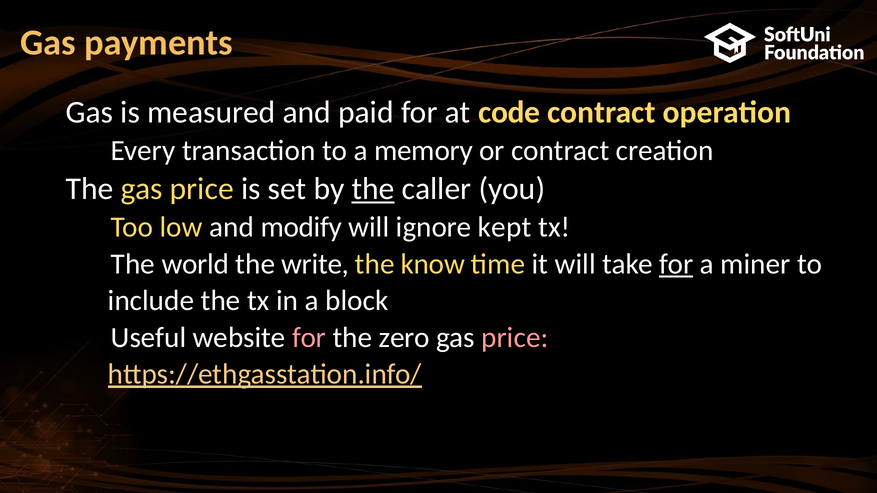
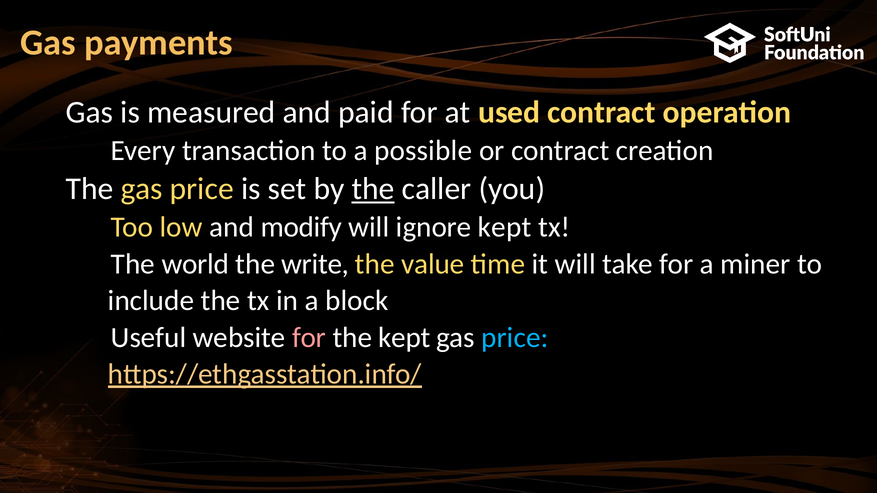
code: code -> used
memory: memory -> possible
know: know -> value
for at (676, 264) underline: present -> none
the zero: zero -> kept
price at (515, 338) colour: pink -> light blue
